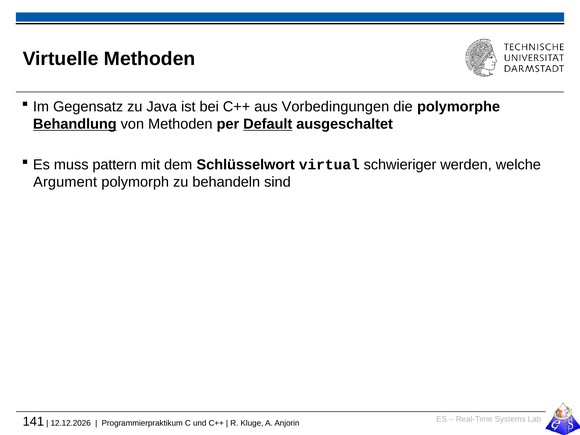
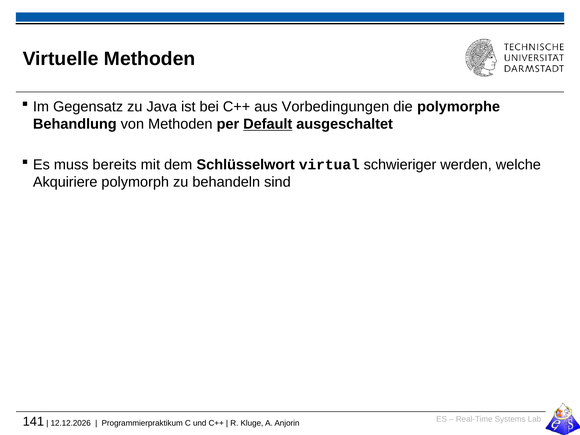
Behandlung underline: present -> none
pattern: pattern -> bereits
Argument: Argument -> Akquiriere
